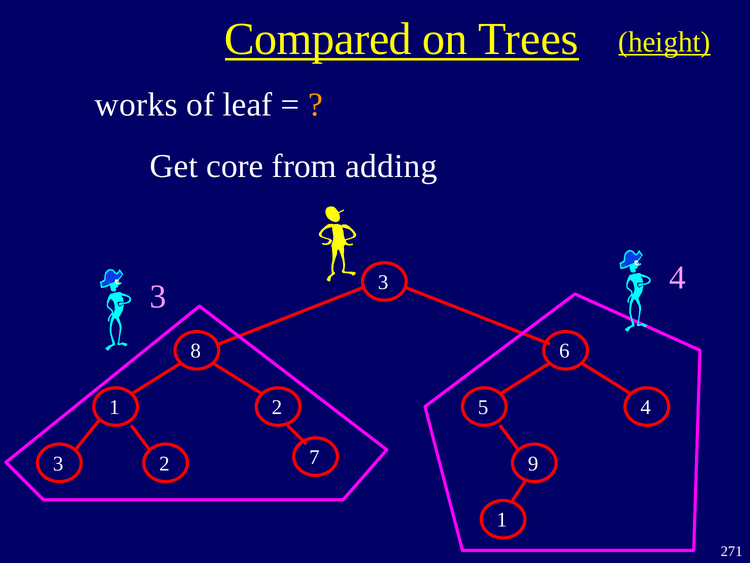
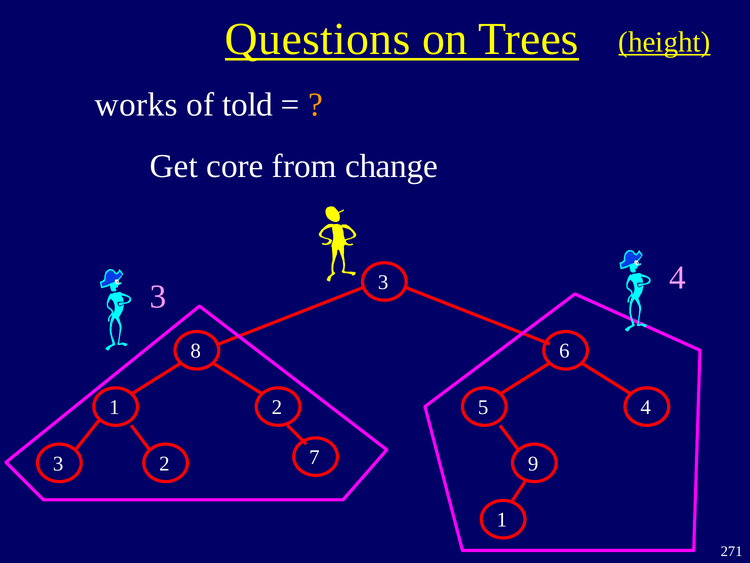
Compared: Compared -> Questions
leaf: leaf -> told
adding: adding -> change
